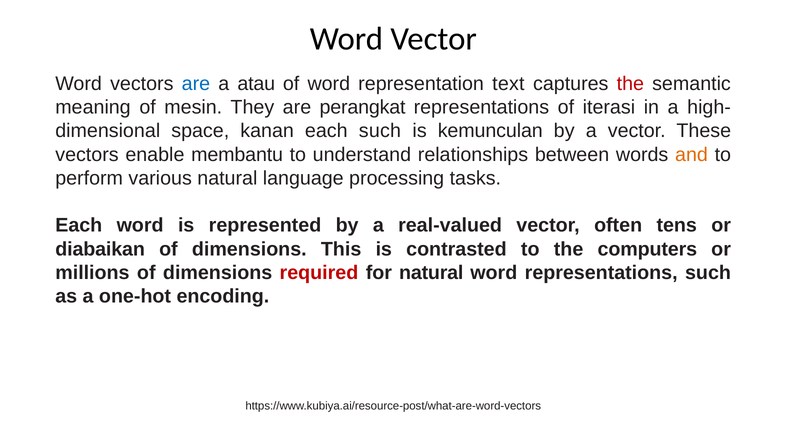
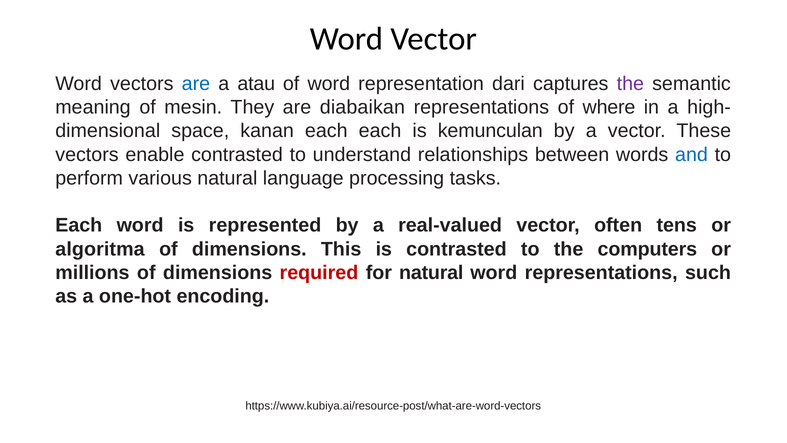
text: text -> dari
the at (630, 84) colour: red -> purple
perangkat: perangkat -> diabaikan
iterasi: iterasi -> where
each such: such -> each
enable membantu: membantu -> contrasted
and colour: orange -> blue
diabaikan: diabaikan -> algoritma
